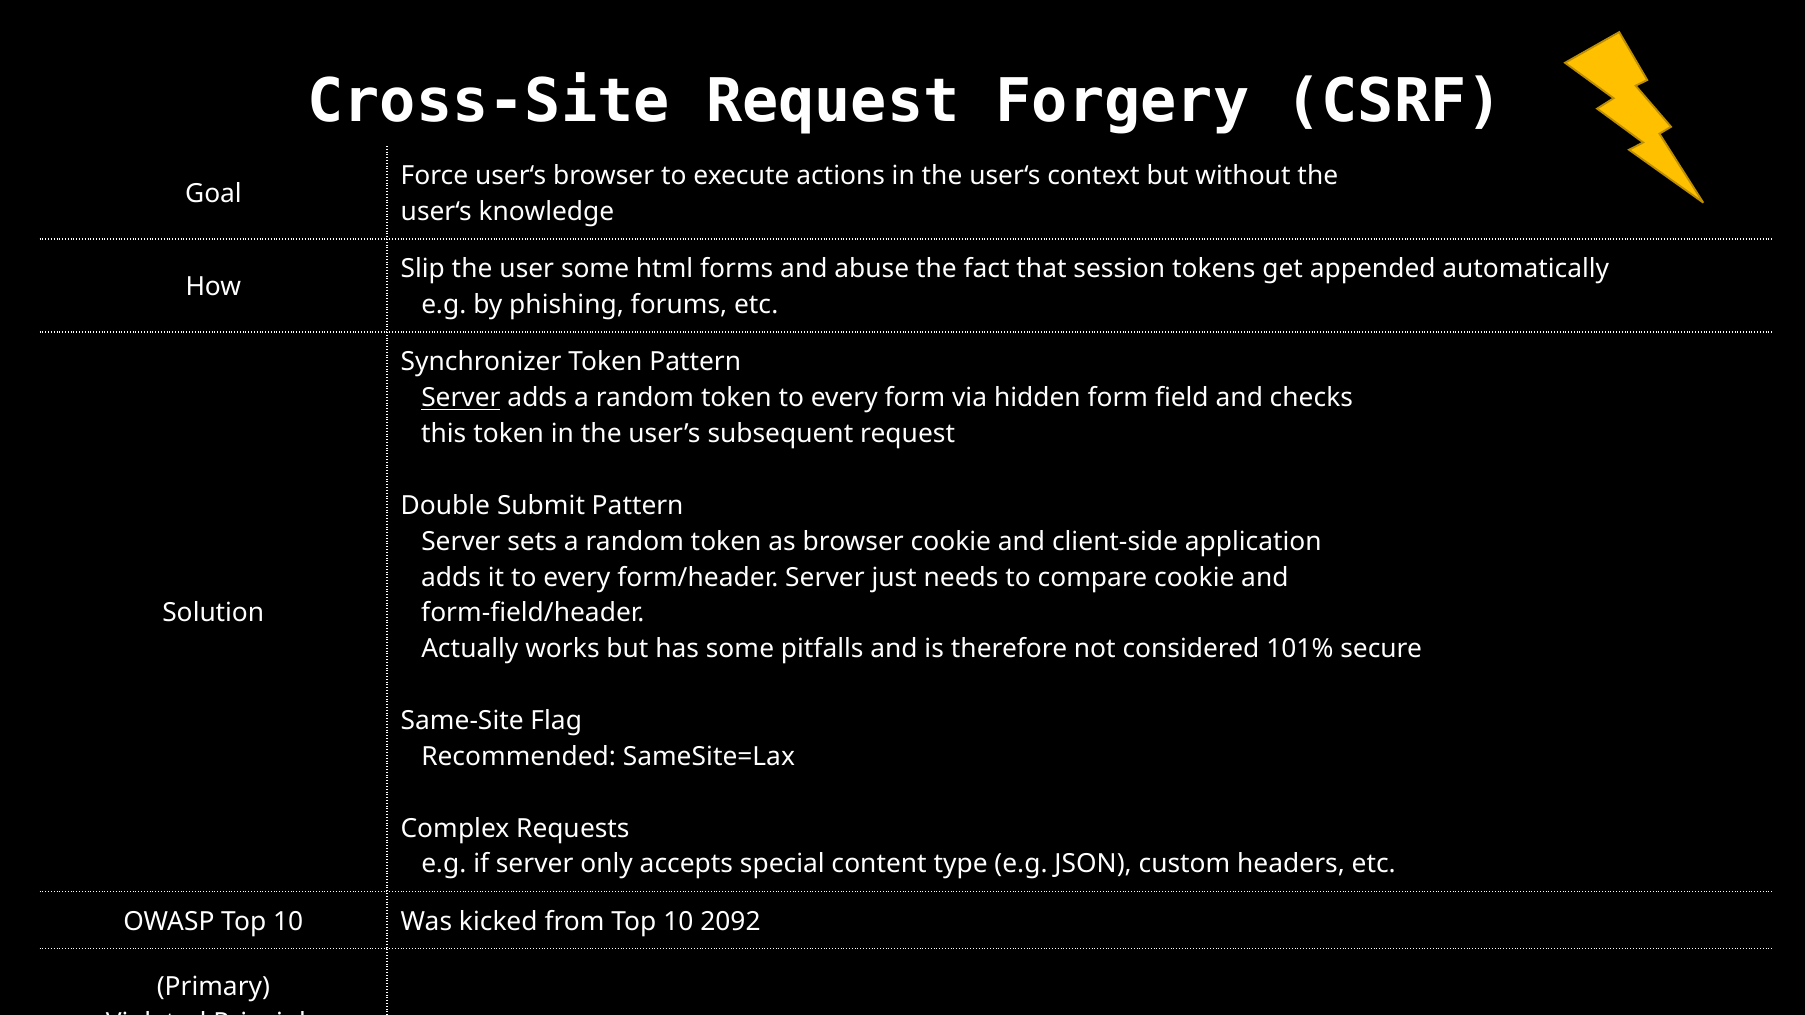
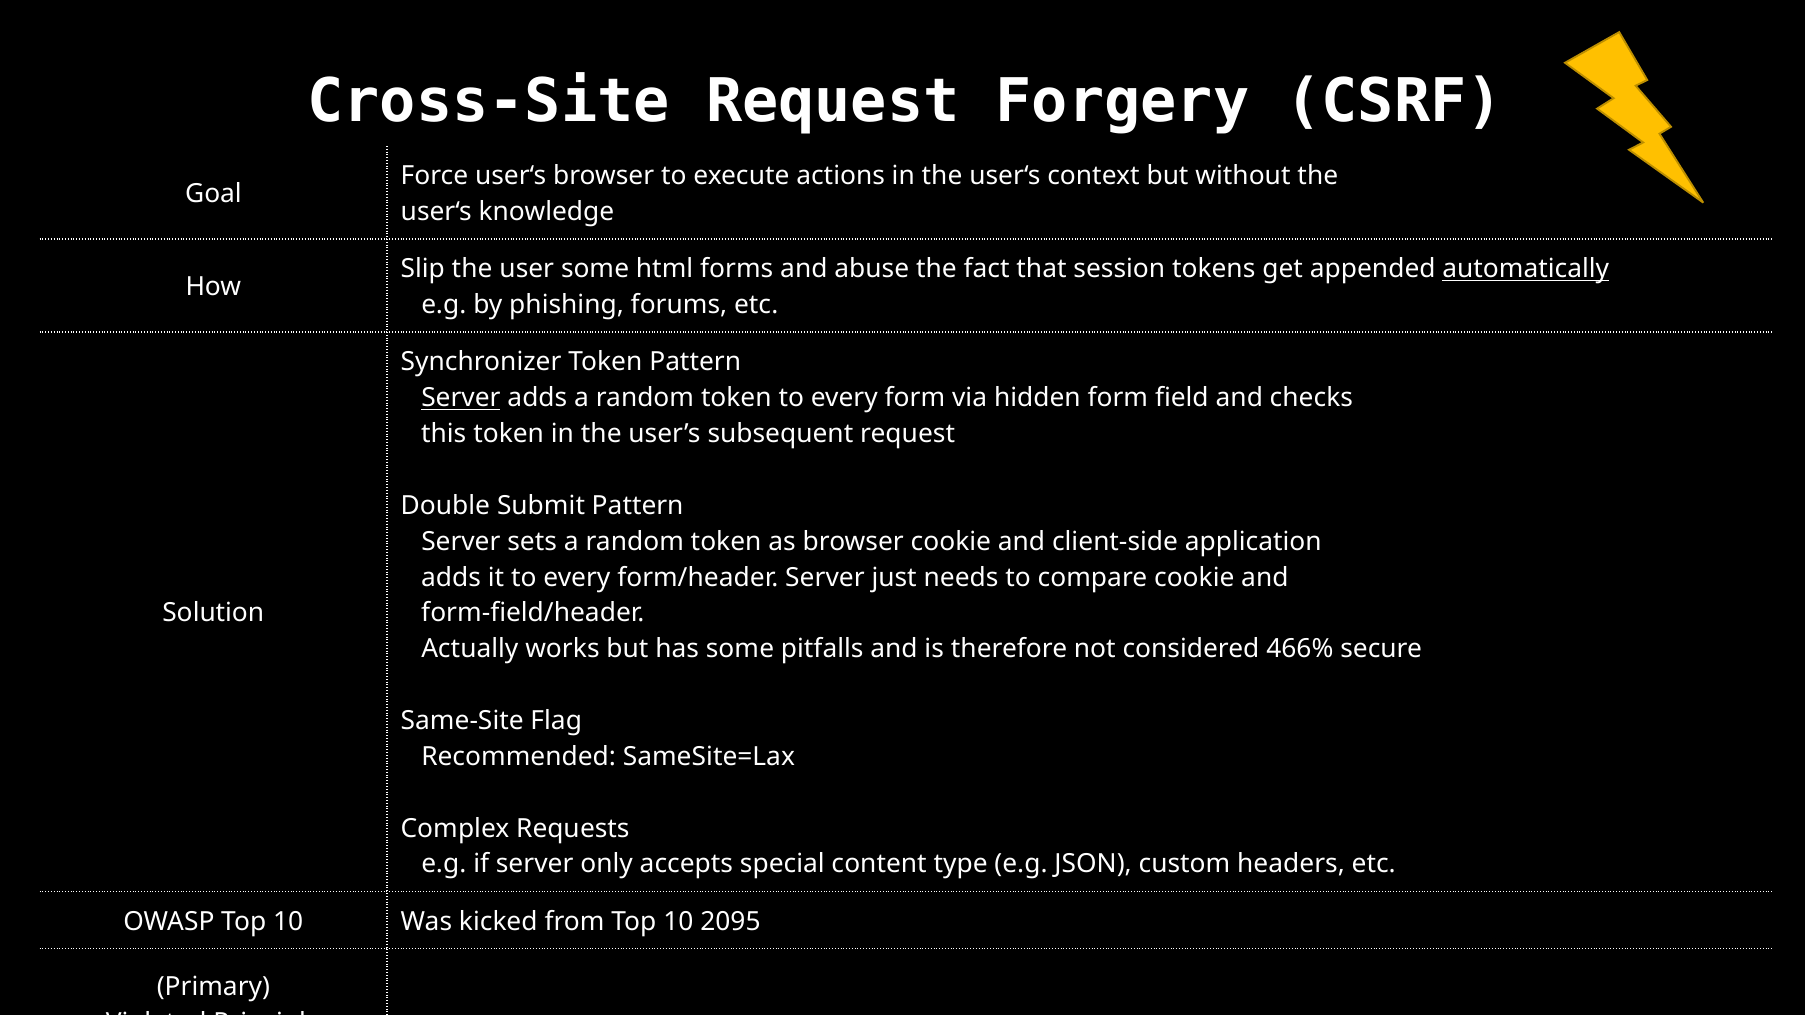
automatically underline: none -> present
101%: 101% -> 466%
2092: 2092 -> 2095
